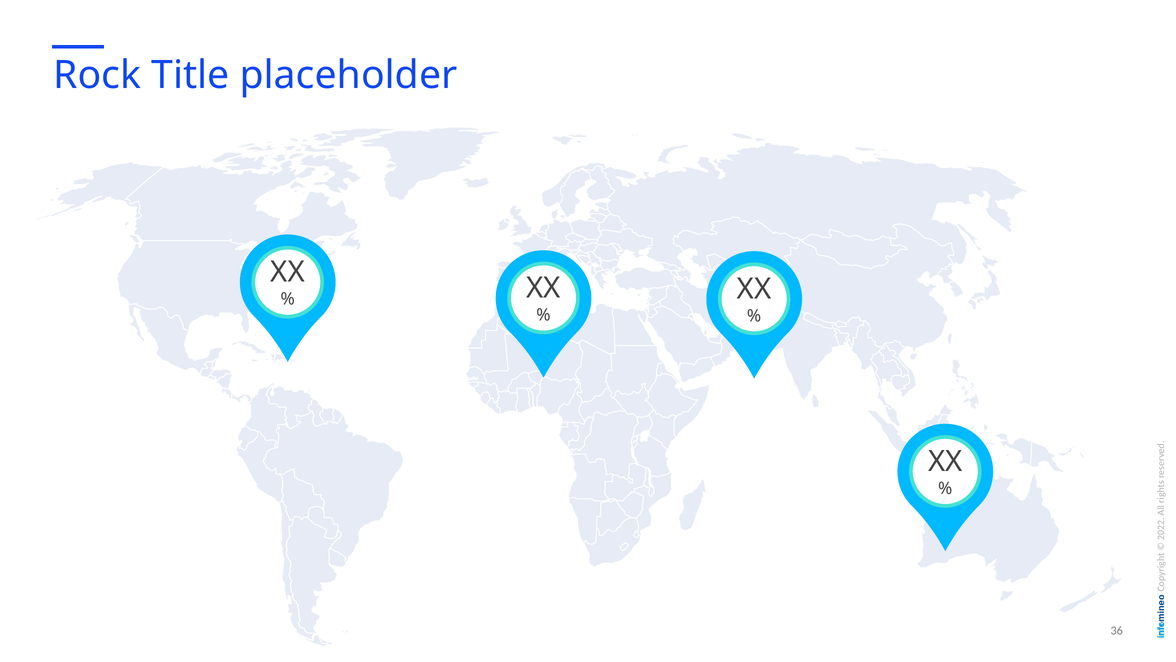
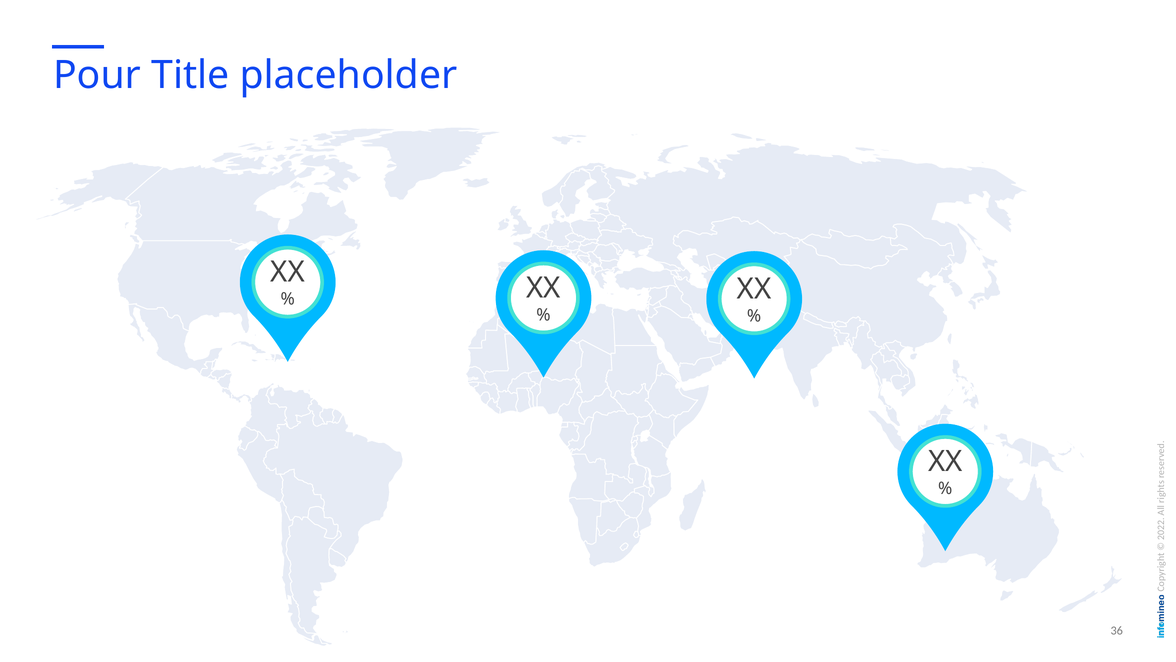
Rock: Rock -> Pour
